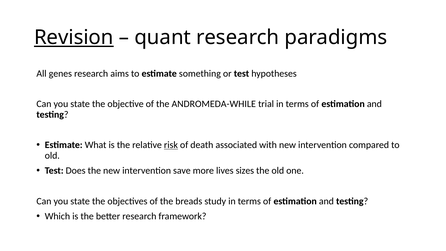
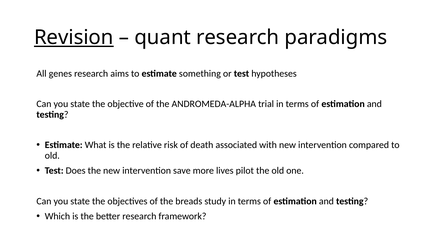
ANDROMEDA-WHILE: ANDROMEDA-WHILE -> ANDROMEDA-ALPHA
risk underline: present -> none
sizes: sizes -> pilot
